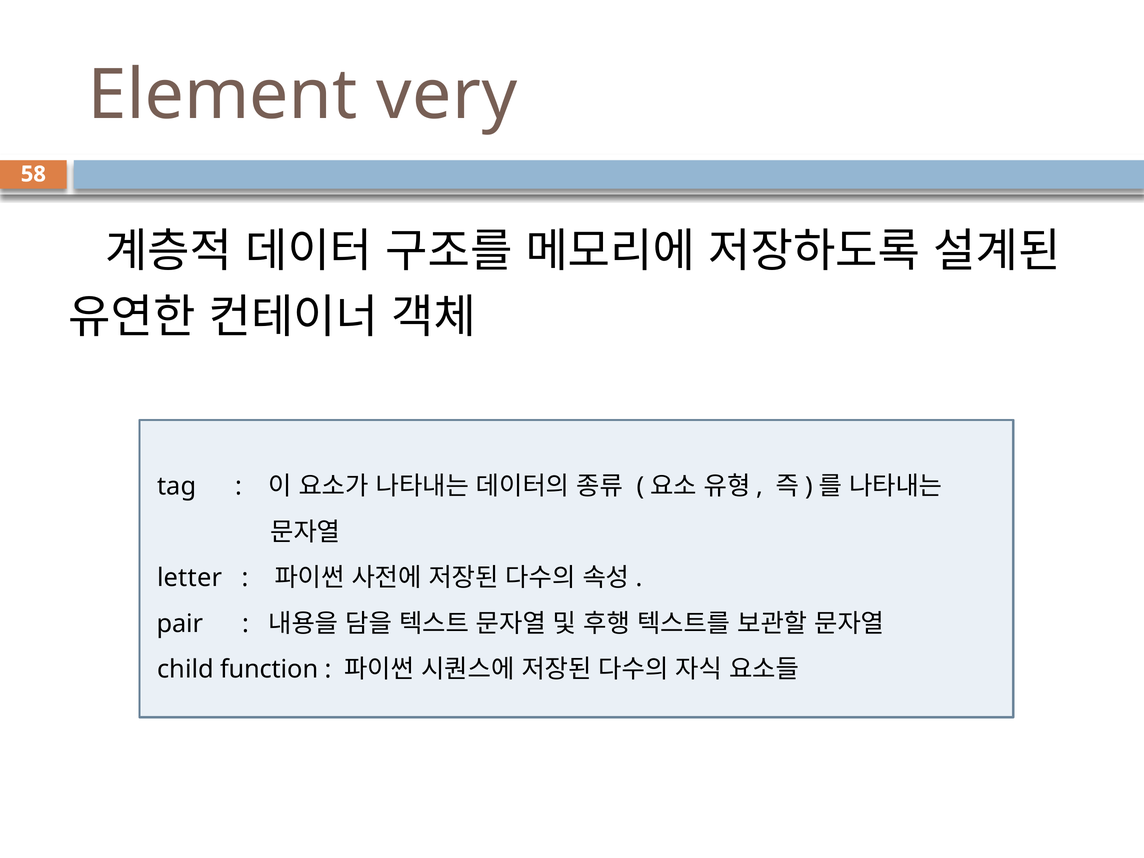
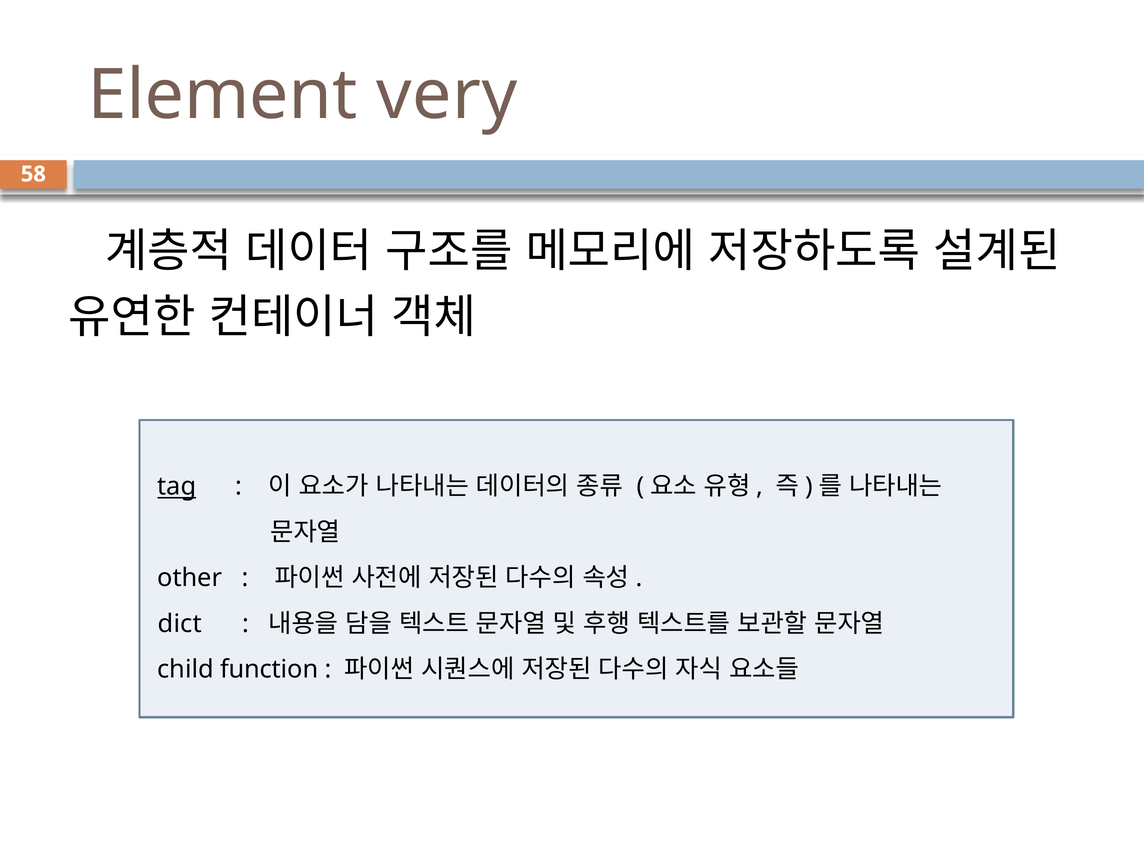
tag underline: none -> present
letter: letter -> other
pair: pair -> dict
